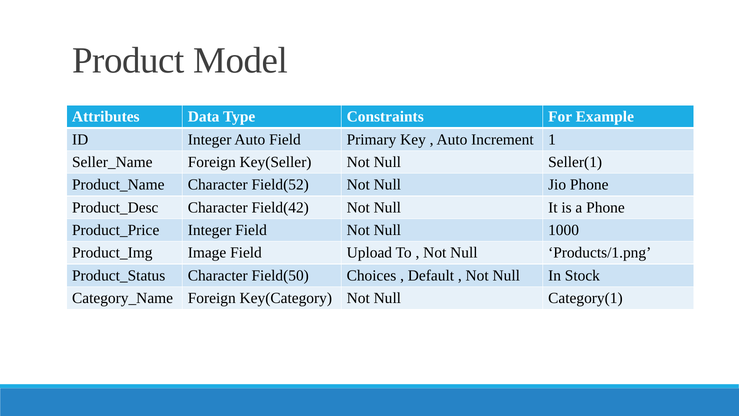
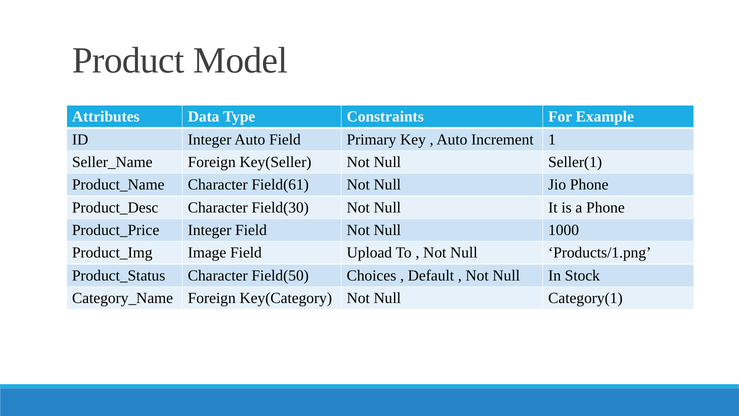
Field(52: Field(52 -> Field(61
Field(42: Field(42 -> Field(30
